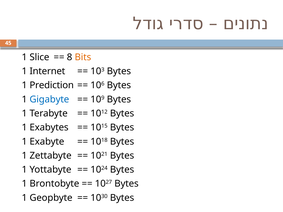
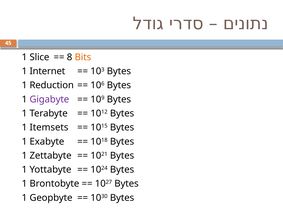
Prediction: Prediction -> Reduction
Gigabyte colour: blue -> purple
Exabytes: Exabytes -> Itemsets
